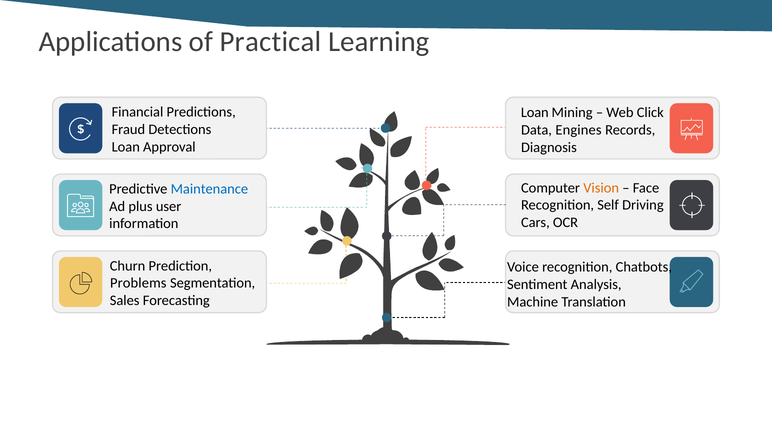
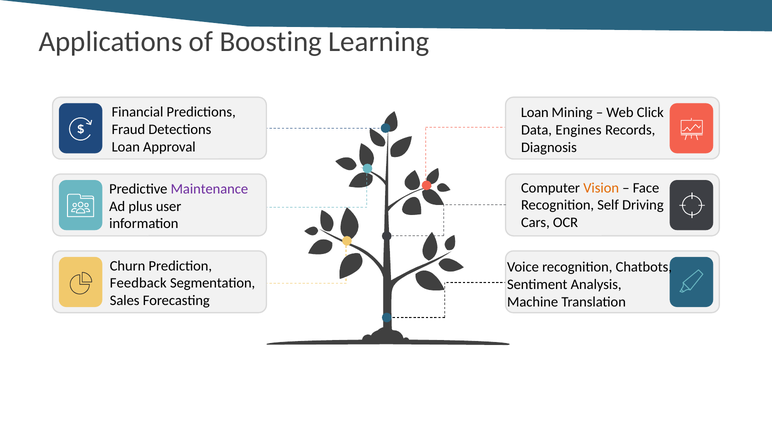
Practical: Practical -> Boosting
Maintenance colour: blue -> purple
Problems: Problems -> Feedback
